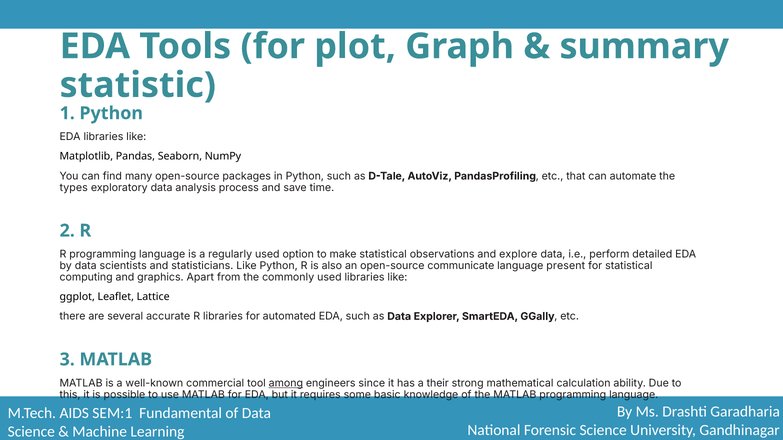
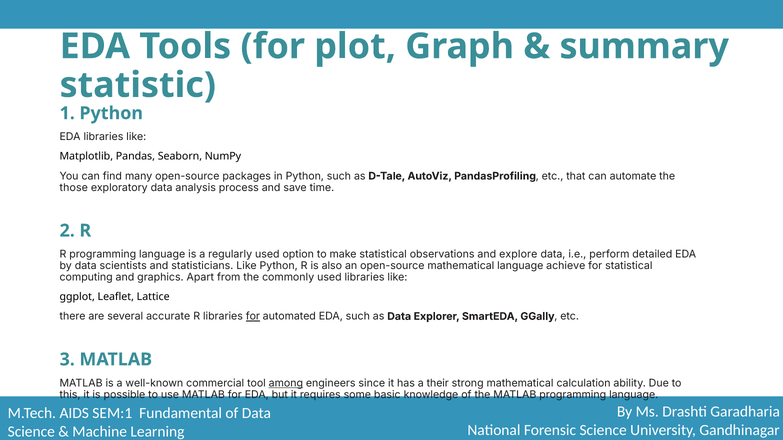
types: types -> those
open-source communicate: communicate -> mathematical
present: present -> achieve
for at (253, 317) underline: none -> present
